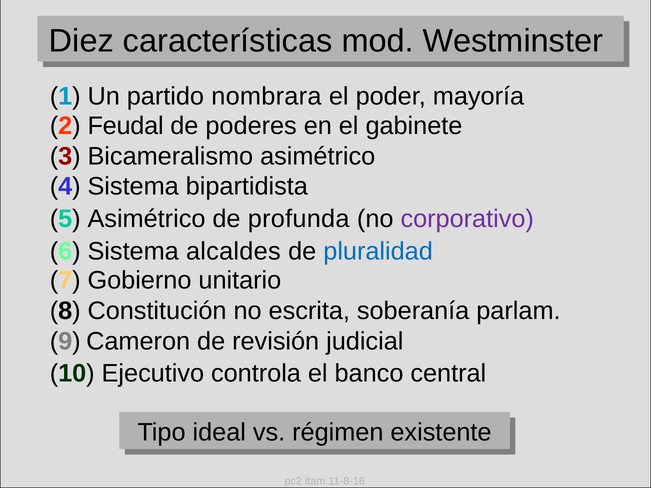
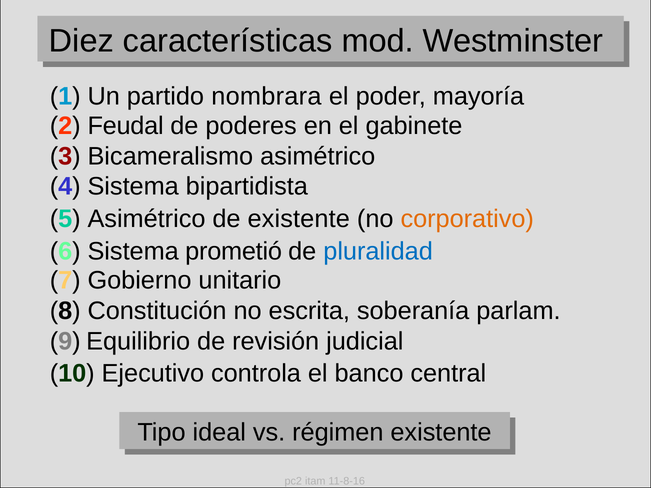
de profunda: profunda -> existente
corporativo colour: purple -> orange
alcaldes: alcaldes -> prometió
Cameron: Cameron -> Equilibrio
